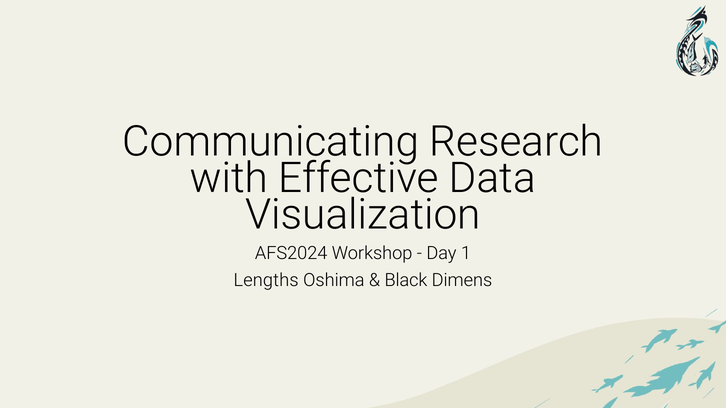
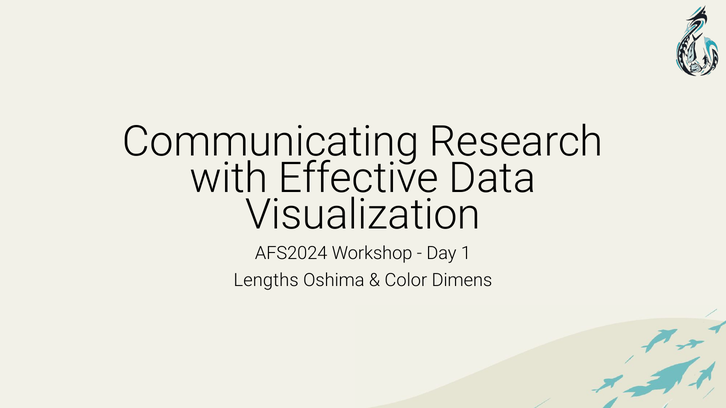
Black: Black -> Color
